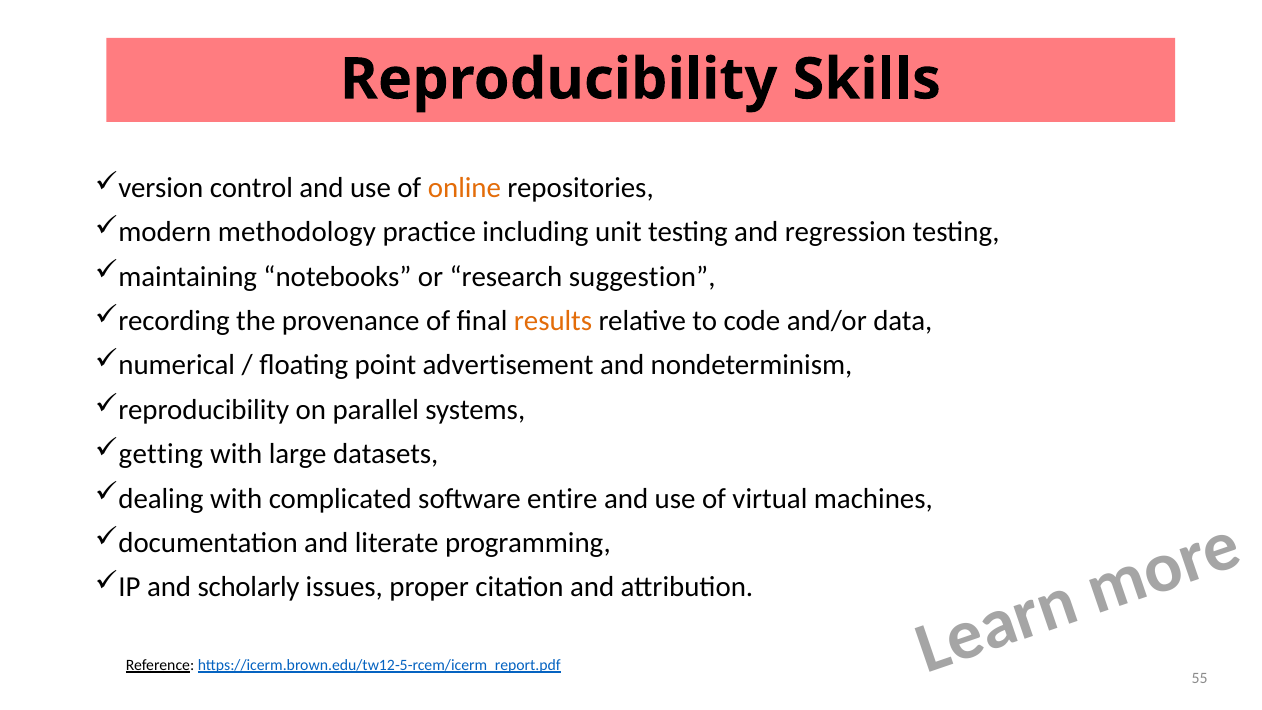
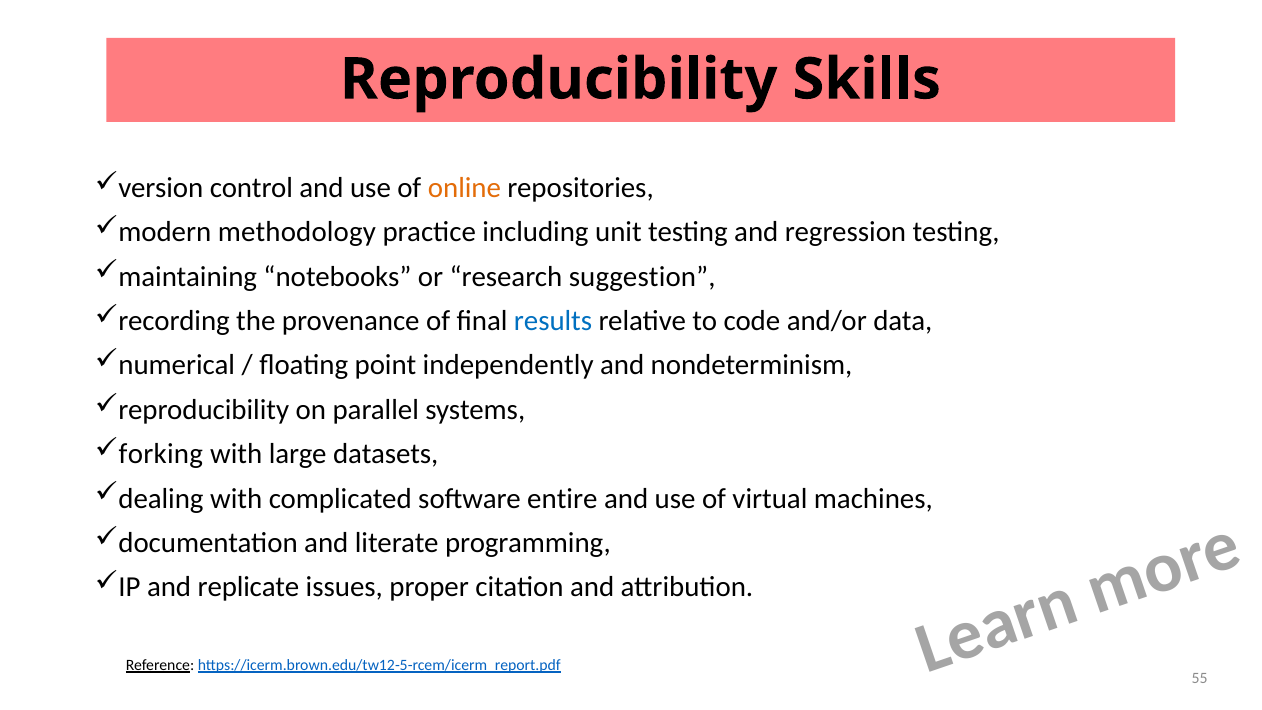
results colour: orange -> blue
advertisement: advertisement -> independently
getting: getting -> forking
scholarly: scholarly -> replicate
